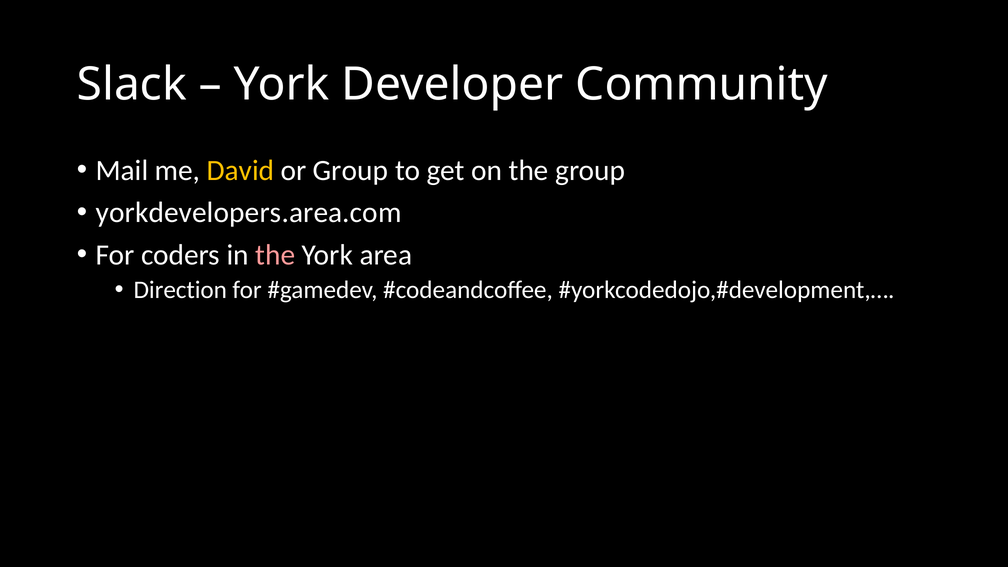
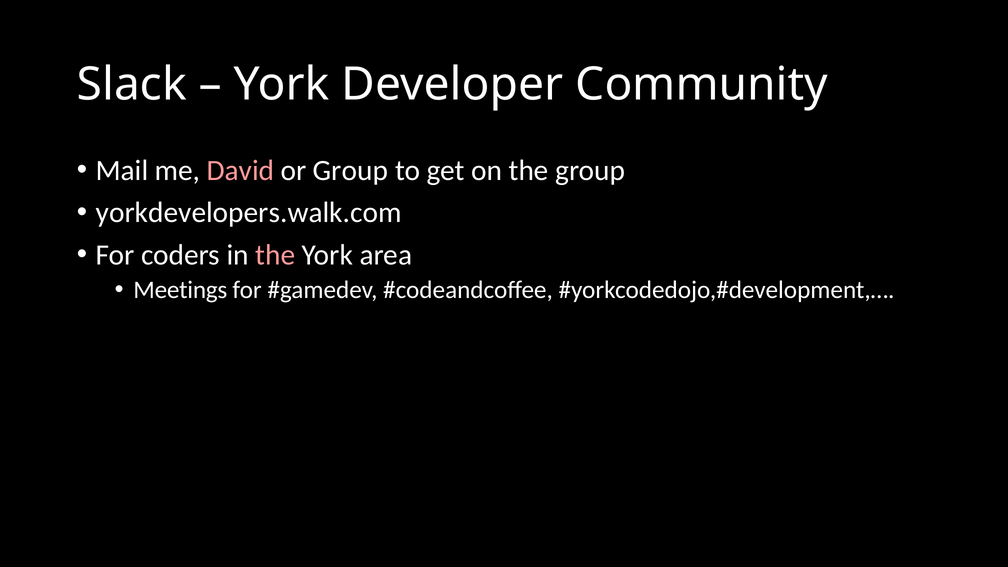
David colour: yellow -> pink
yorkdevelopers.area.com: yorkdevelopers.area.com -> yorkdevelopers.walk.com
Direction: Direction -> Meetings
